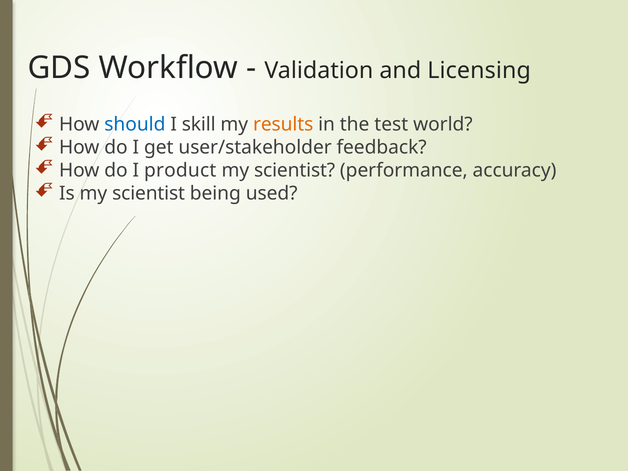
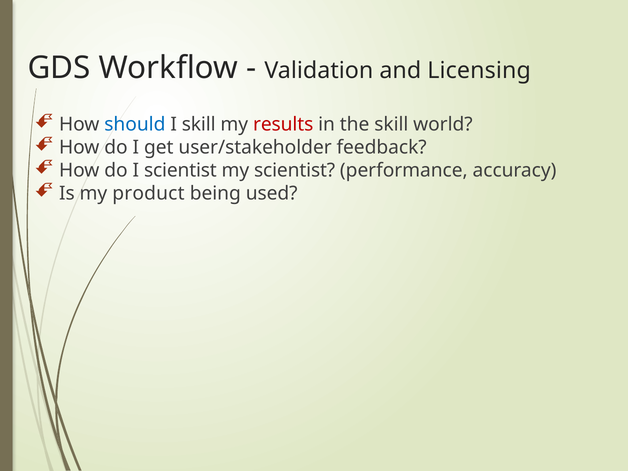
results colour: orange -> red
the test: test -> skill
I product: product -> scientist
Is my scientist: scientist -> product
